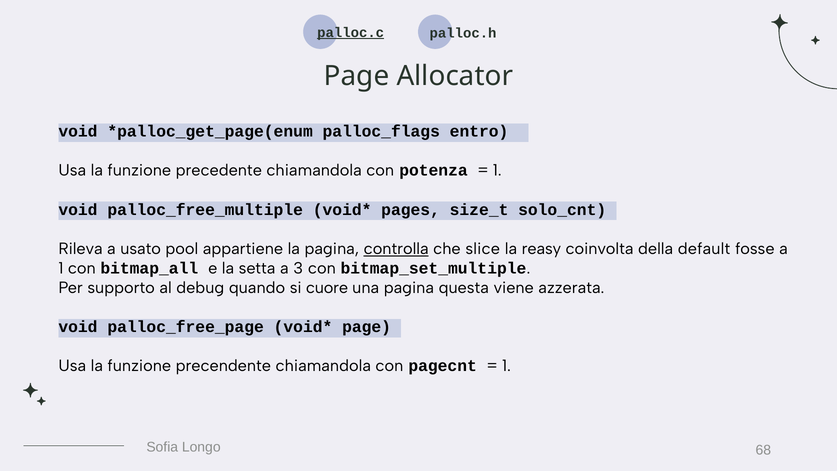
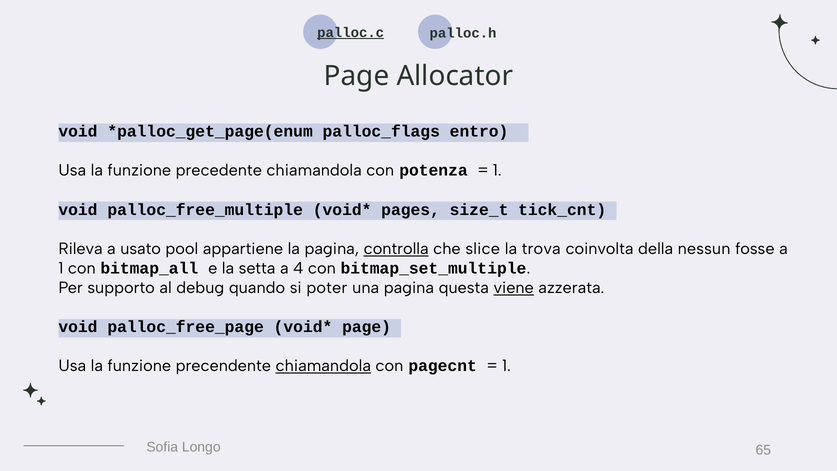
solo_cnt: solo_cnt -> tick_cnt
reasy: reasy -> trova
default: default -> nessun
3: 3 -> 4
cuore: cuore -> poter
viene underline: none -> present
chiamandola at (323, 366) underline: none -> present
68: 68 -> 65
